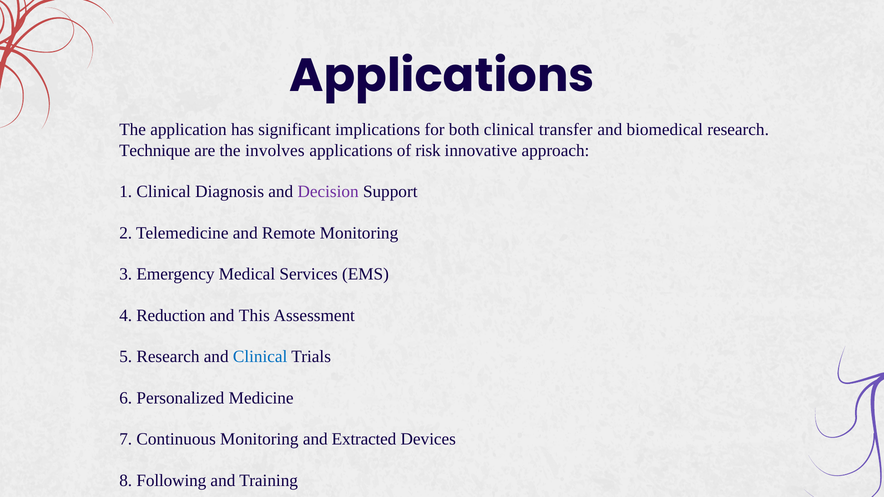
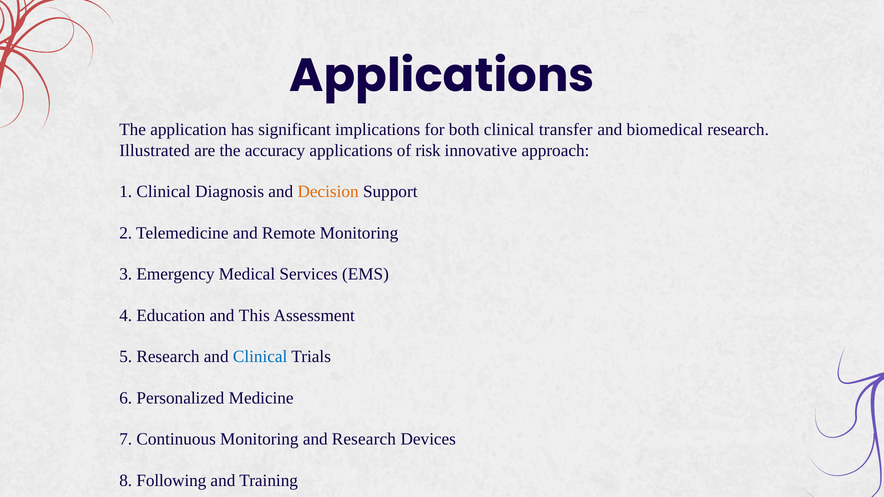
Technique: Technique -> Illustrated
involves: involves -> accuracy
Decision colour: purple -> orange
Reduction: Reduction -> Education
and Extracted: Extracted -> Research
